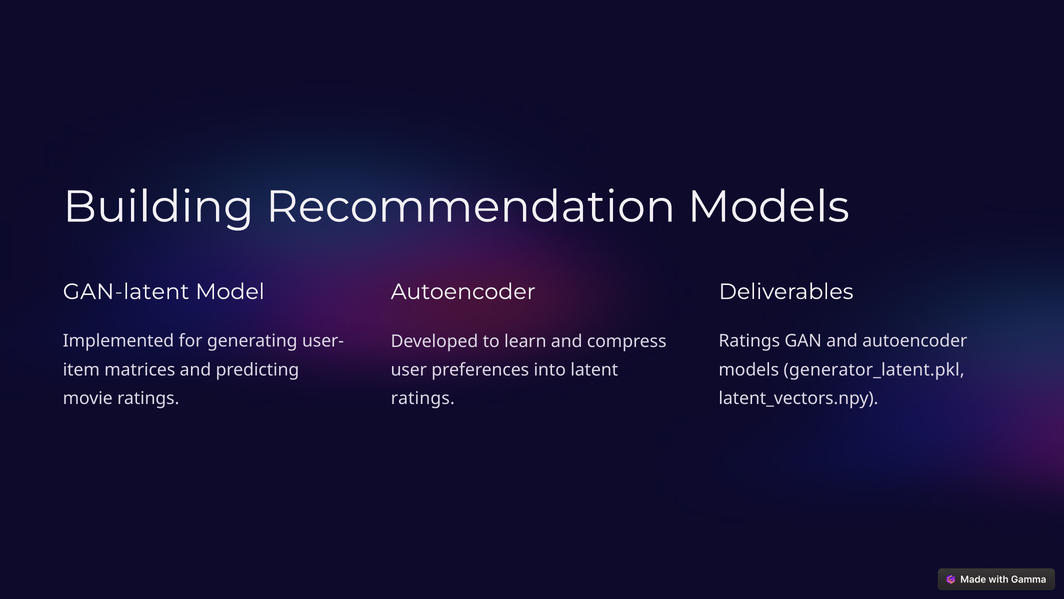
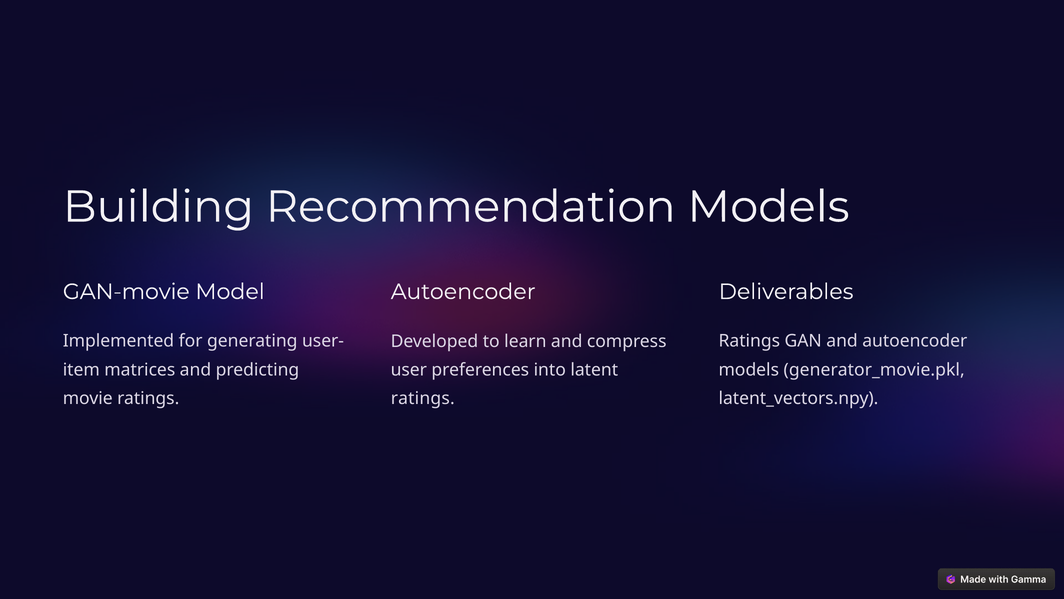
GAN-latent: GAN-latent -> GAN-movie
generator_latent.pkl: generator_latent.pkl -> generator_movie.pkl
